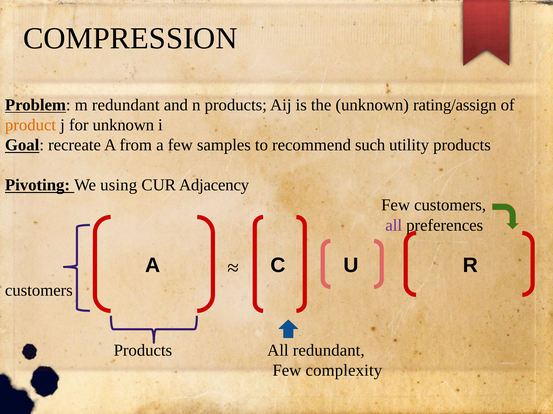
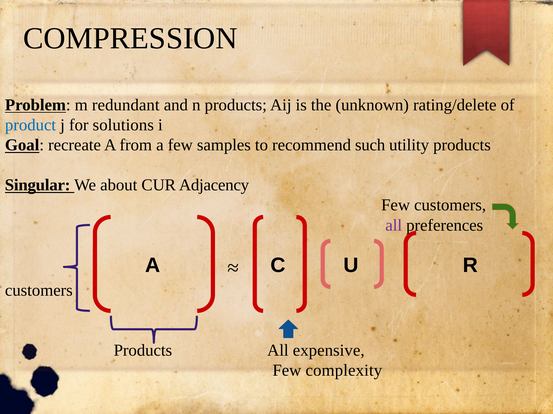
rating/assign: rating/assign -> rating/delete
product colour: orange -> blue
for unknown: unknown -> solutions
Pivoting: Pivoting -> Singular
using: using -> about
All redundant: redundant -> expensive
